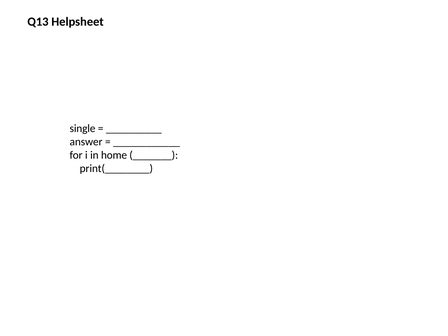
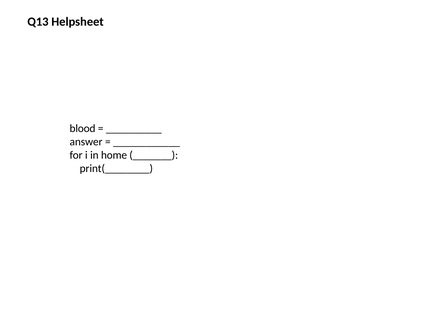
single: single -> blood
